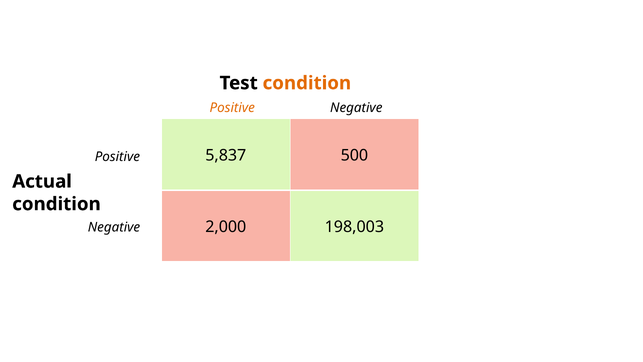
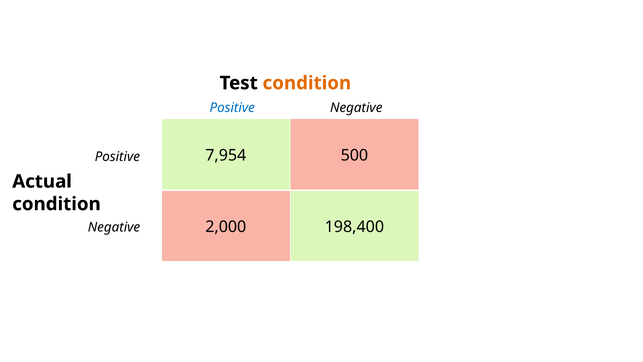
Positive at (232, 108) colour: orange -> blue
5,837: 5,837 -> 7,954
198,003: 198,003 -> 198,400
